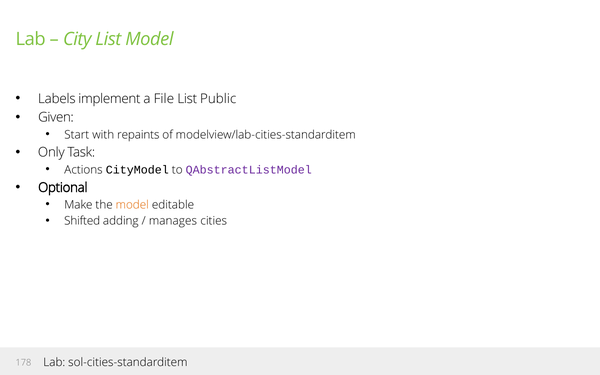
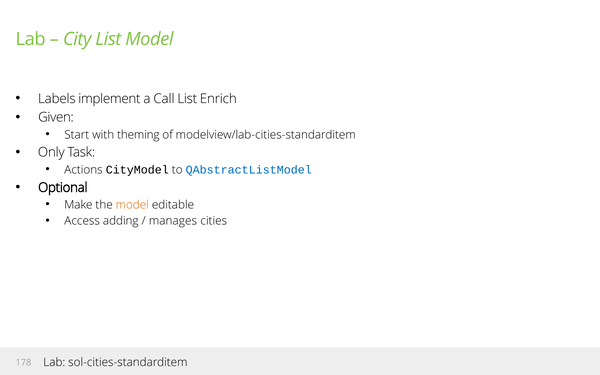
File: File -> Call
Public: Public -> Enrich
repaints: repaints -> theming
QAbstractListModel colour: purple -> blue
Shifted: Shifted -> Access
